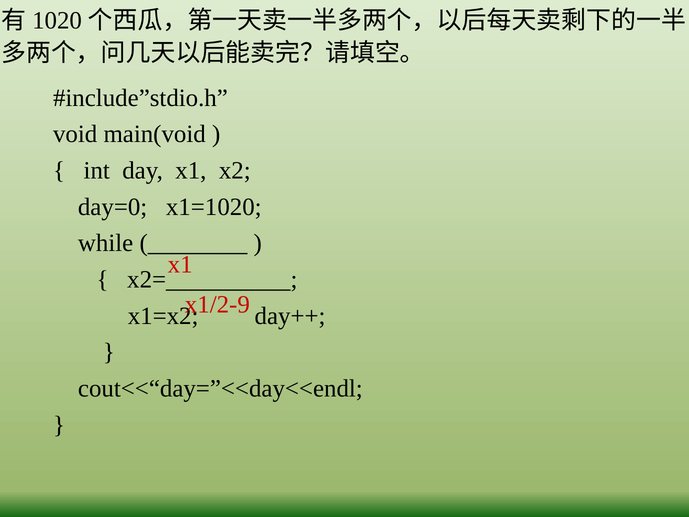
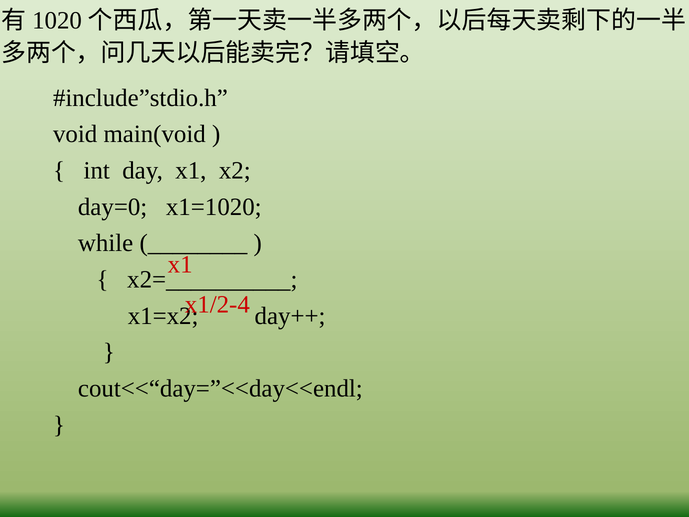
x1/2-9: x1/2-9 -> x1/2-4
